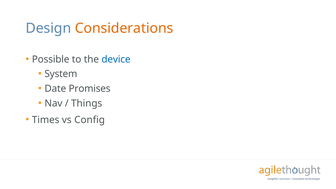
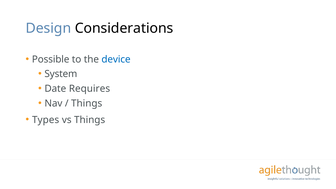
Considerations colour: orange -> black
Promises: Promises -> Requires
Times: Times -> Types
vs Config: Config -> Things
